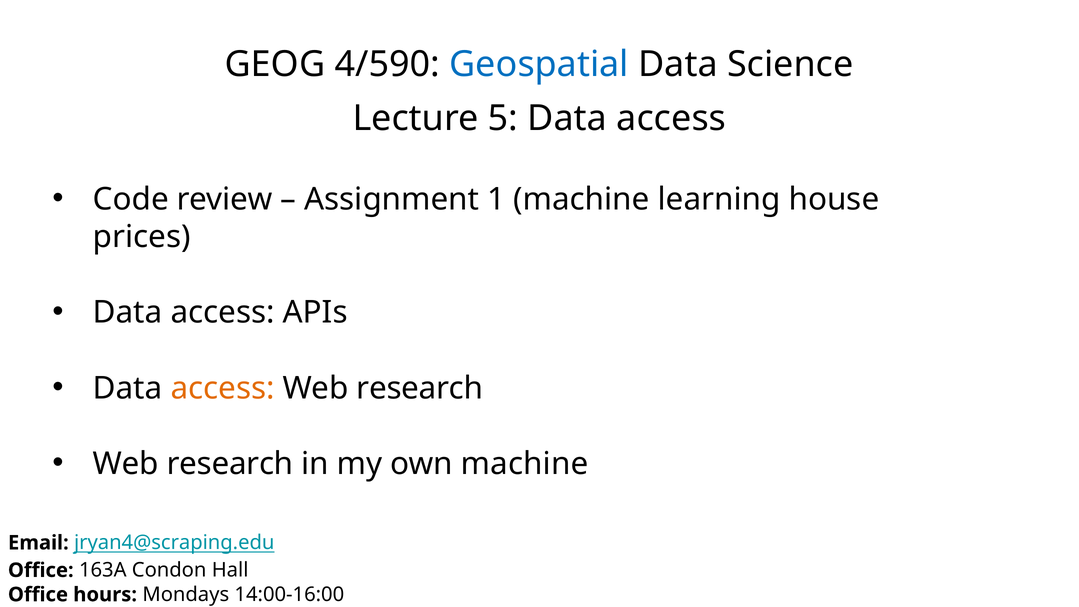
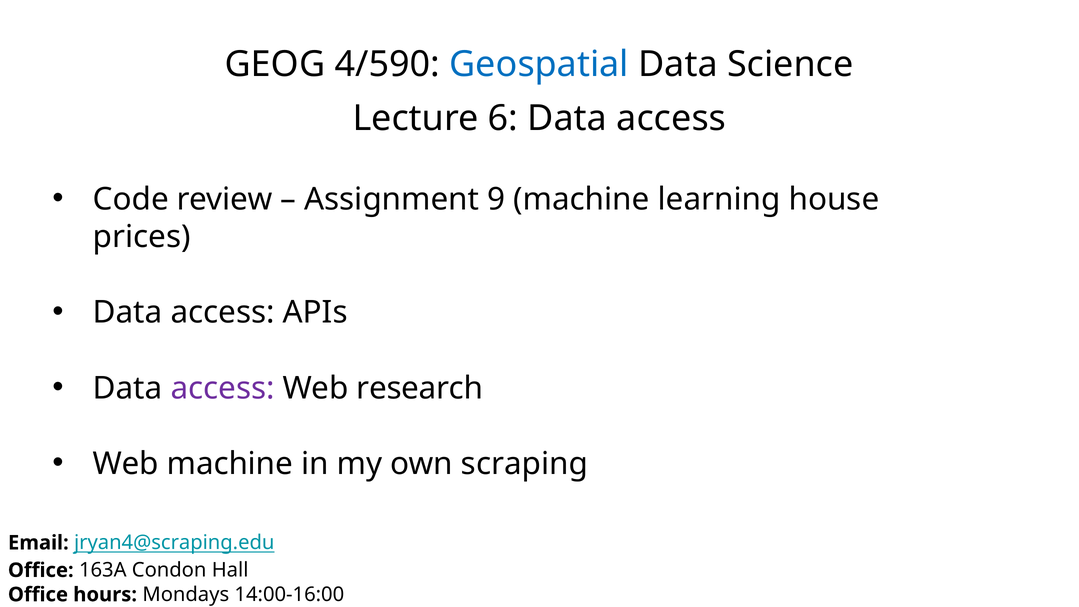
5: 5 -> 6
1: 1 -> 9
access at (223, 388) colour: orange -> purple
research at (230, 464): research -> machine
own machine: machine -> scraping
